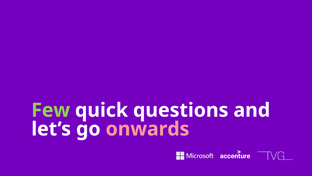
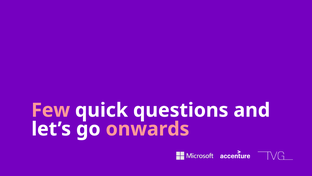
Few colour: light green -> pink
